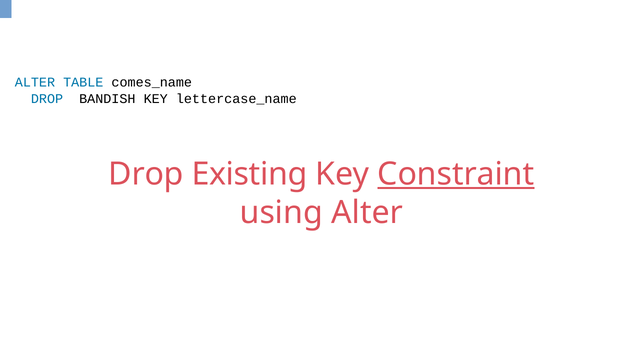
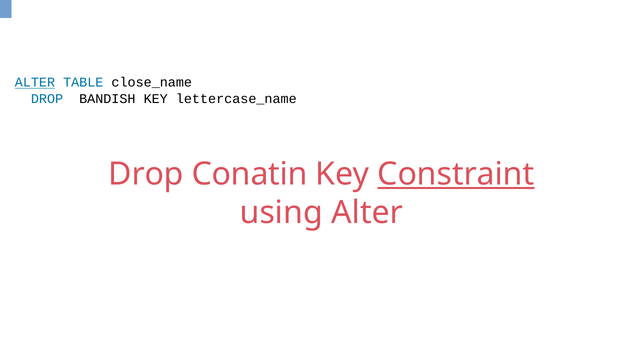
ALTER at (35, 83) underline: none -> present
comes_name: comes_name -> close_name
Existing: Existing -> Conatin
